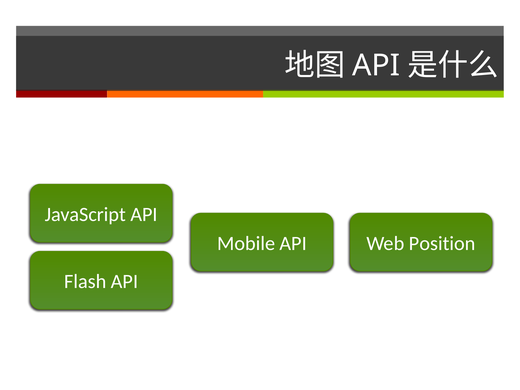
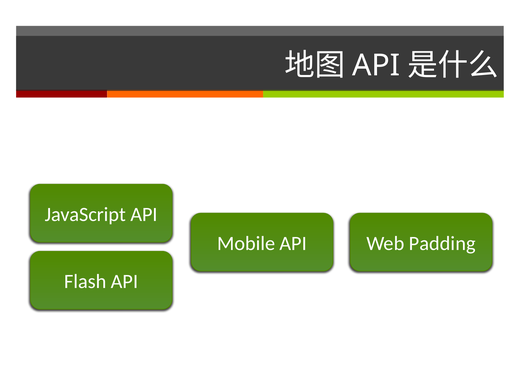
Position: Position -> Padding
